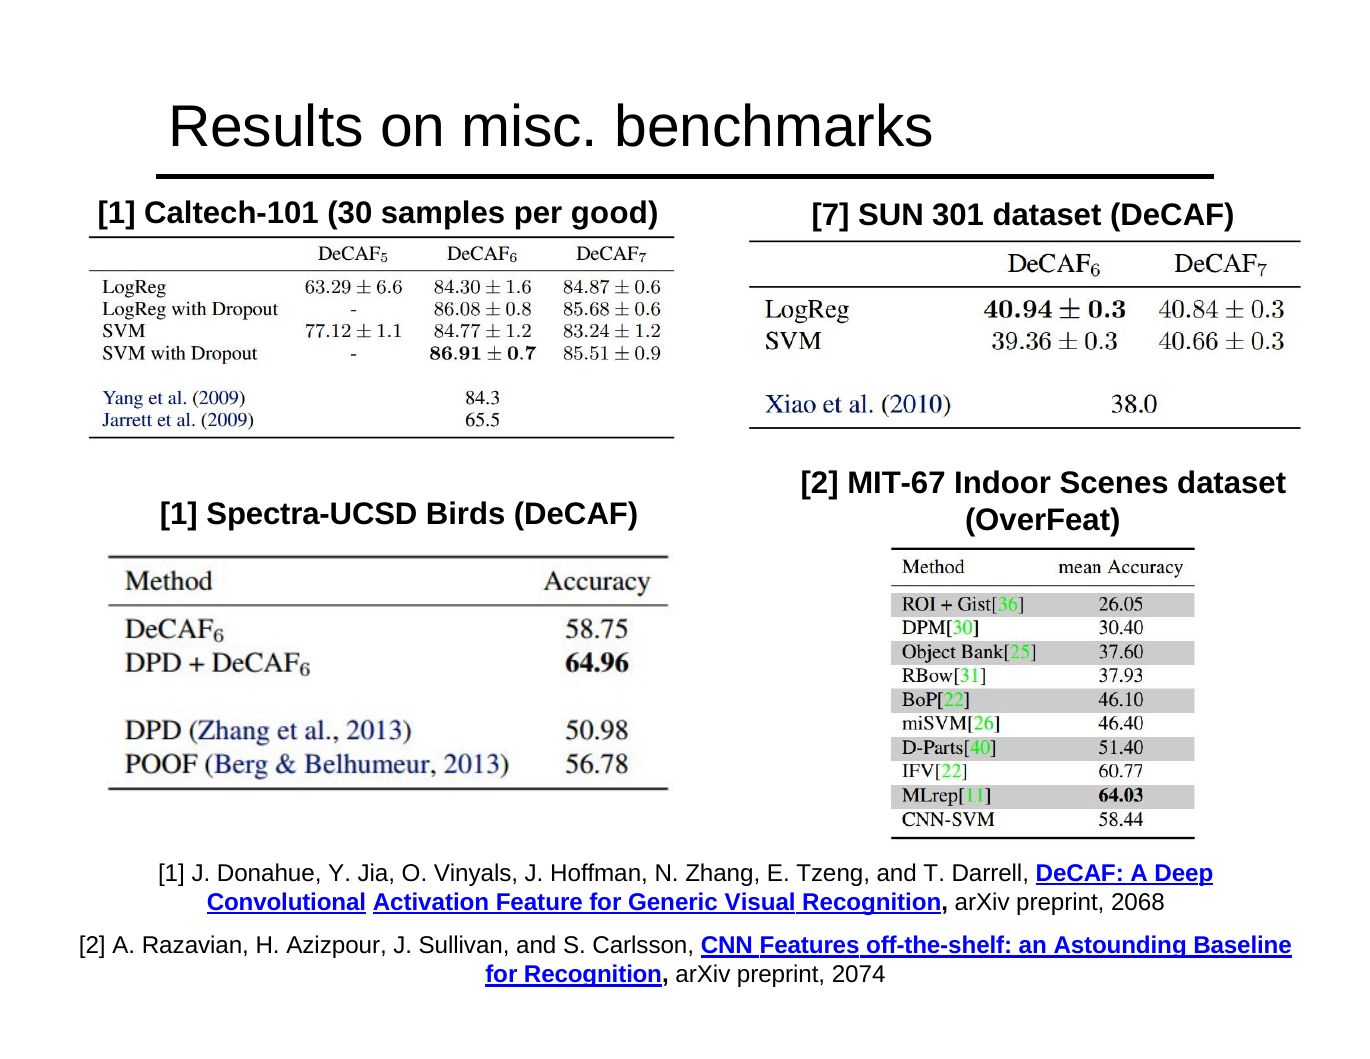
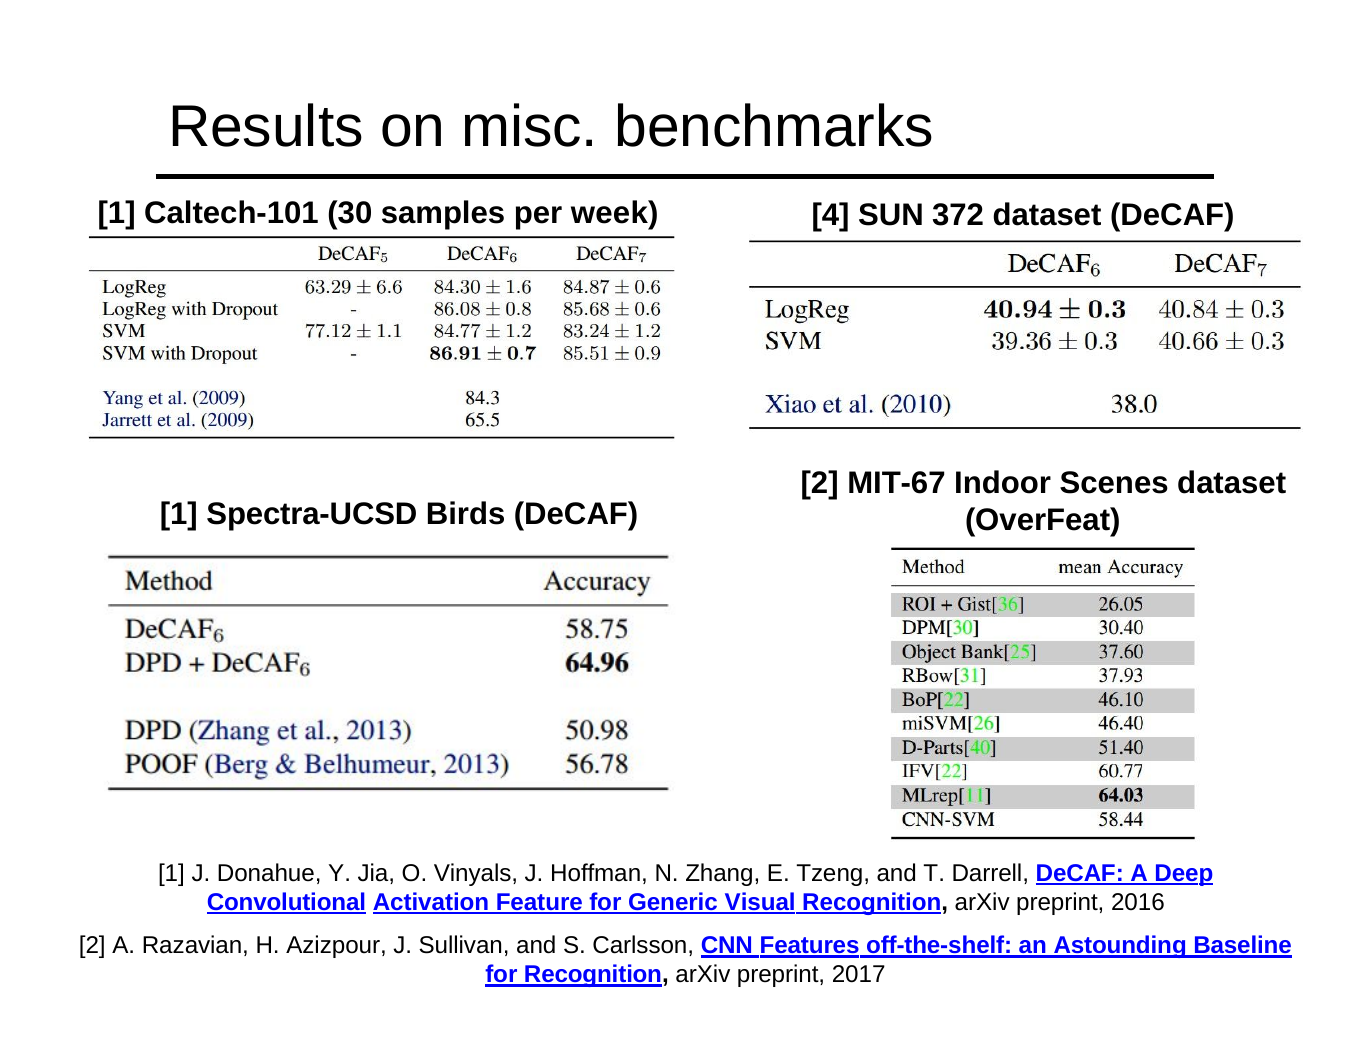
good: good -> week
7: 7 -> 4
301: 301 -> 372
2068: 2068 -> 2016
2074: 2074 -> 2017
